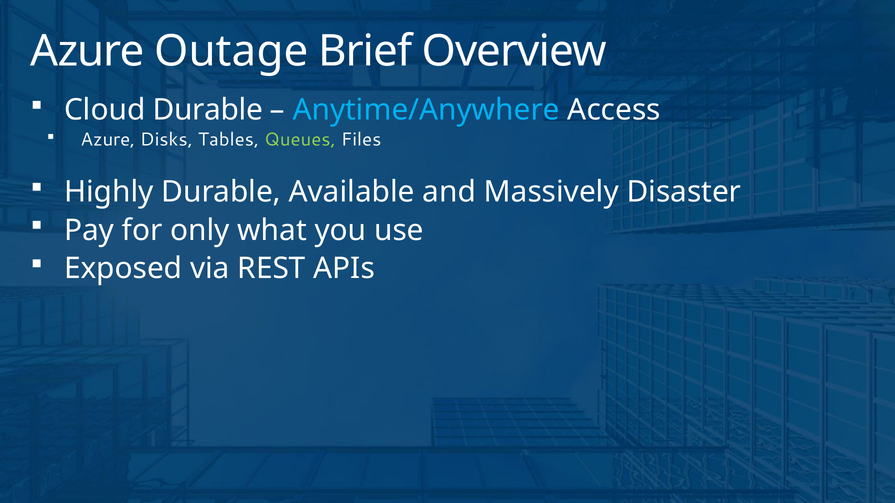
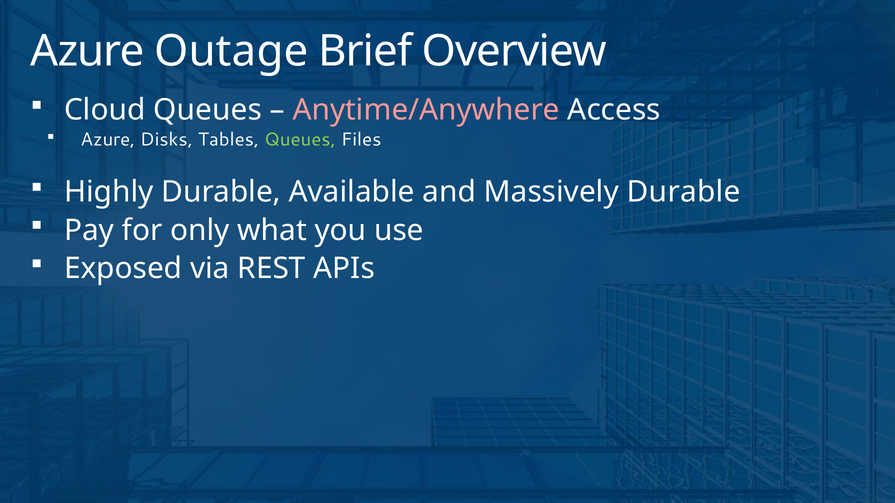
Cloud Durable: Durable -> Queues
Anytime/Anywhere colour: light blue -> pink
Massively Disaster: Disaster -> Durable
